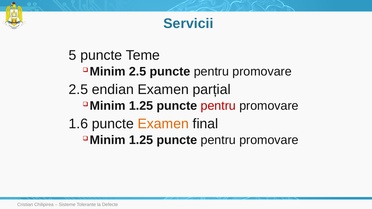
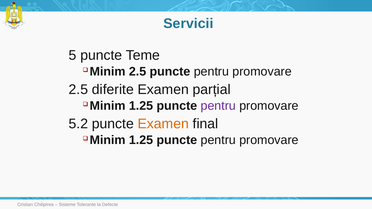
endian: endian -> diferite
pentru at (218, 106) colour: red -> purple
1.6: 1.6 -> 5.2
